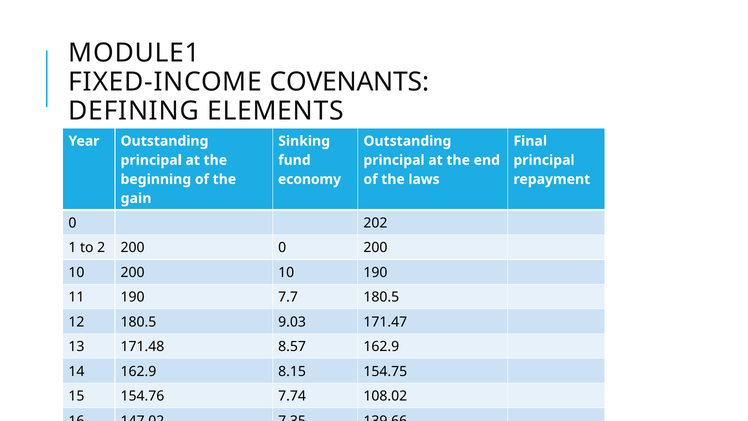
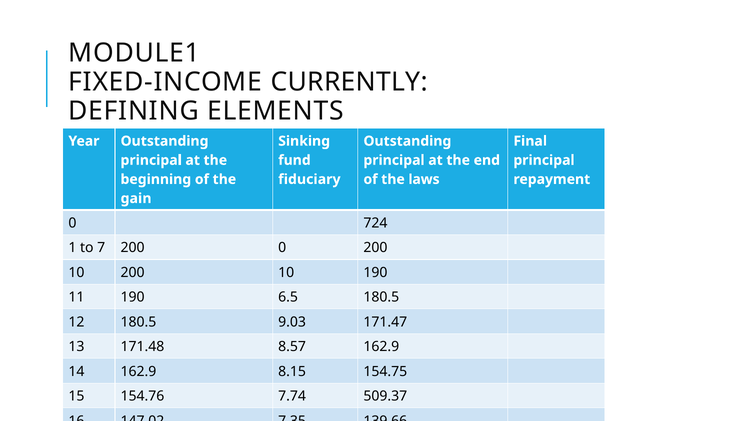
COVENANTS: COVENANTS -> CURRENTLY
economy: economy -> fiduciary
202: 202 -> 724
2: 2 -> 7
7.7: 7.7 -> 6.5
108.02: 108.02 -> 509.37
